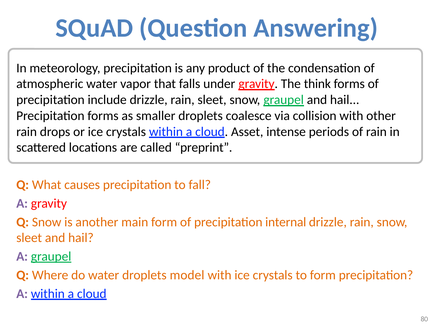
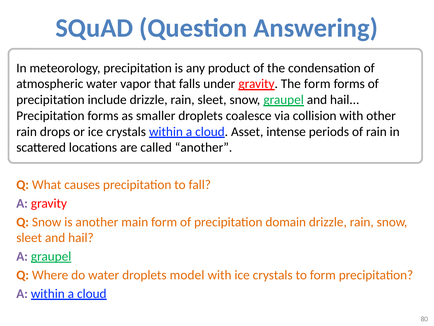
The think: think -> form
called preprint: preprint -> another
internal: internal -> domain
